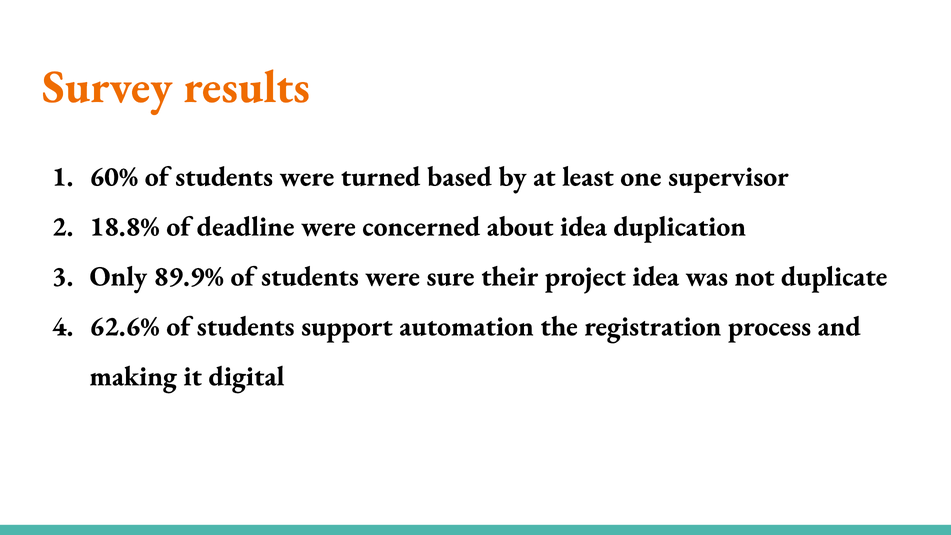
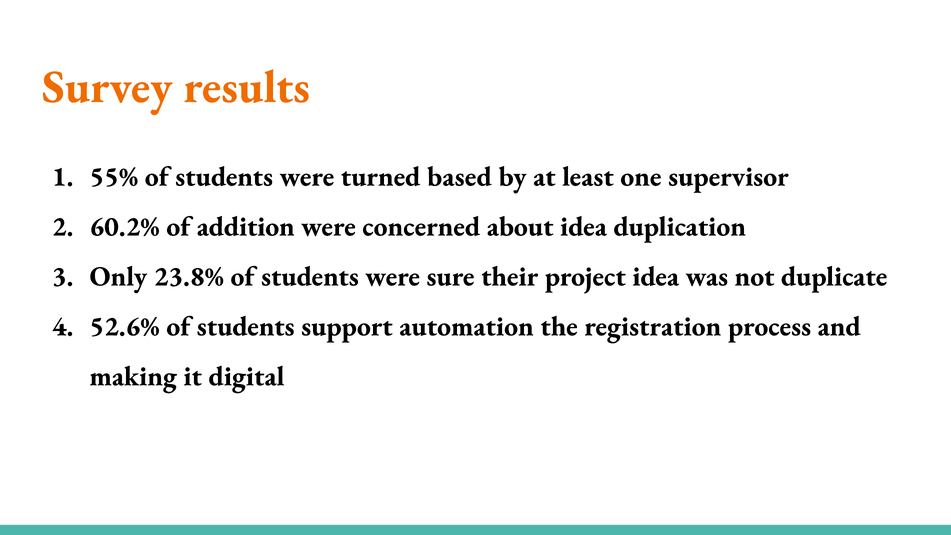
60%: 60% -> 55%
18.8%: 18.8% -> 60.2%
deadline: deadline -> addition
89.9%: 89.9% -> 23.8%
62.6%: 62.6% -> 52.6%
